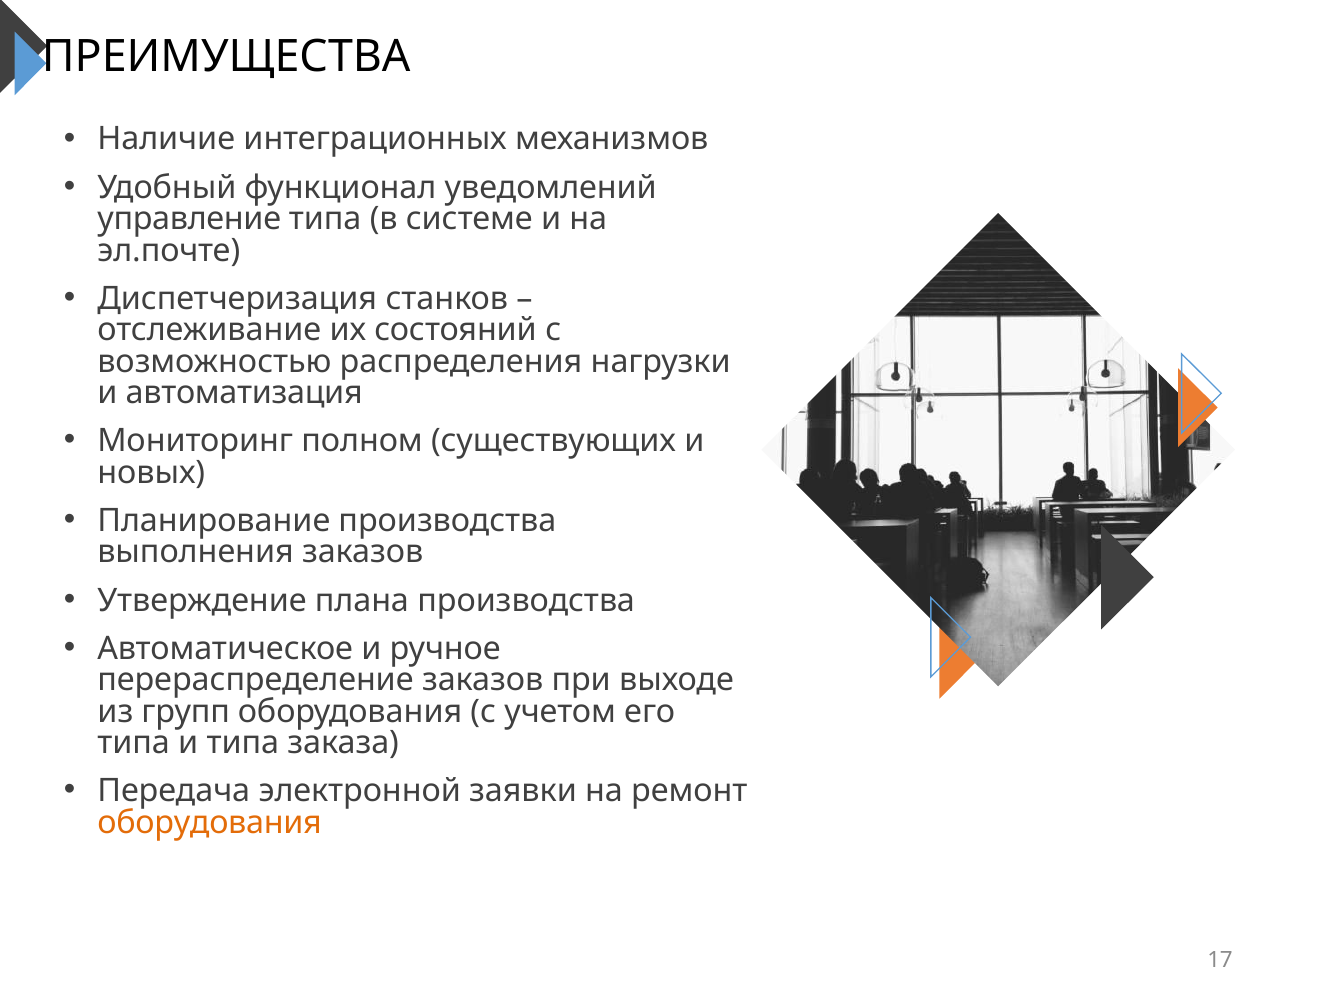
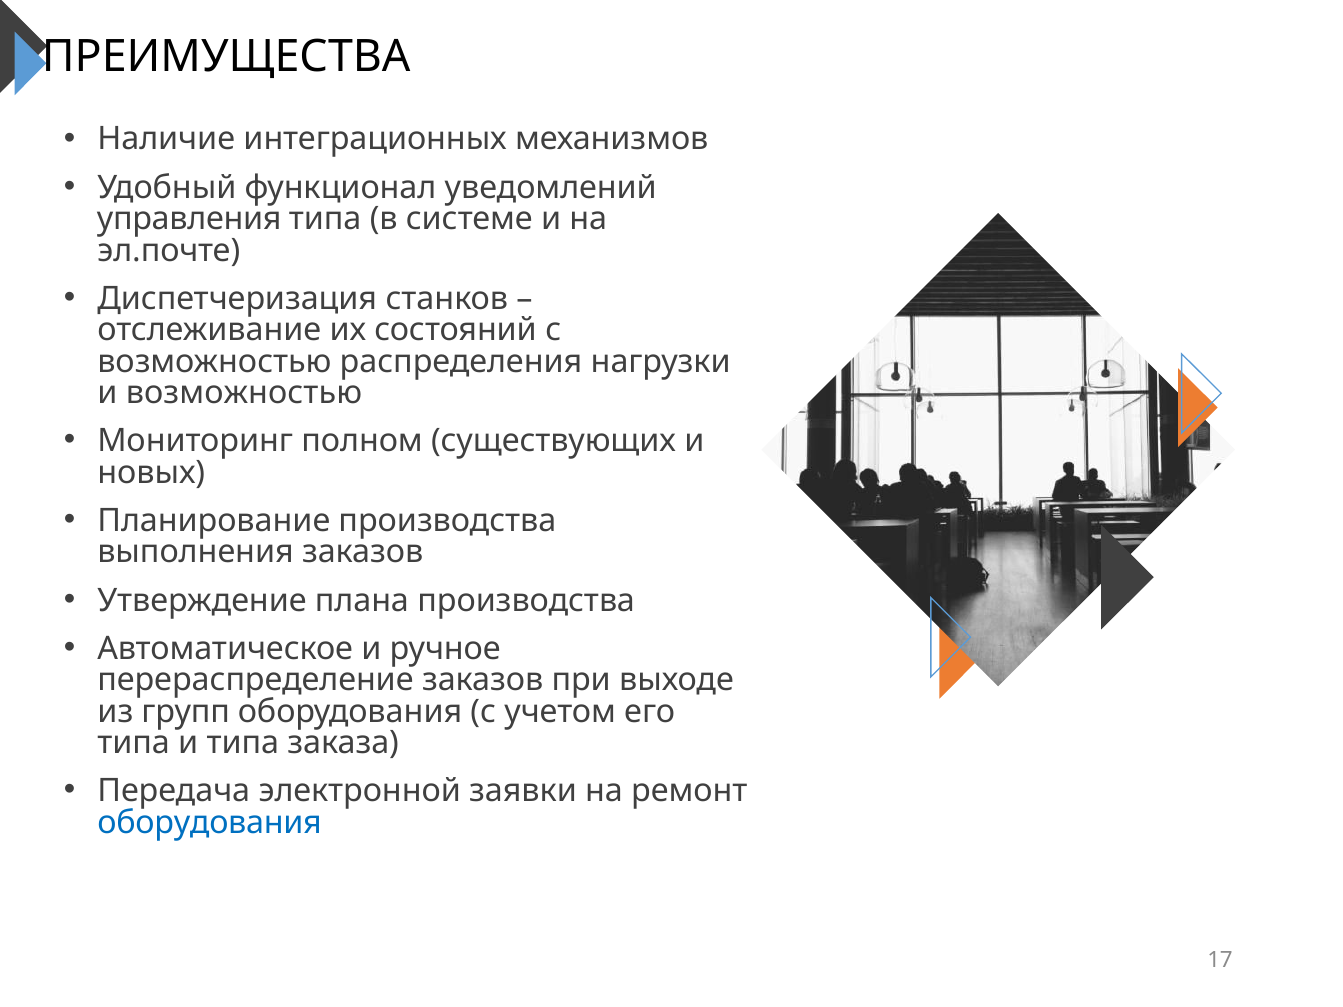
управление: управление -> управления
и автоматизация: автоматизация -> возможностью
оборудования at (210, 823) colour: orange -> blue
